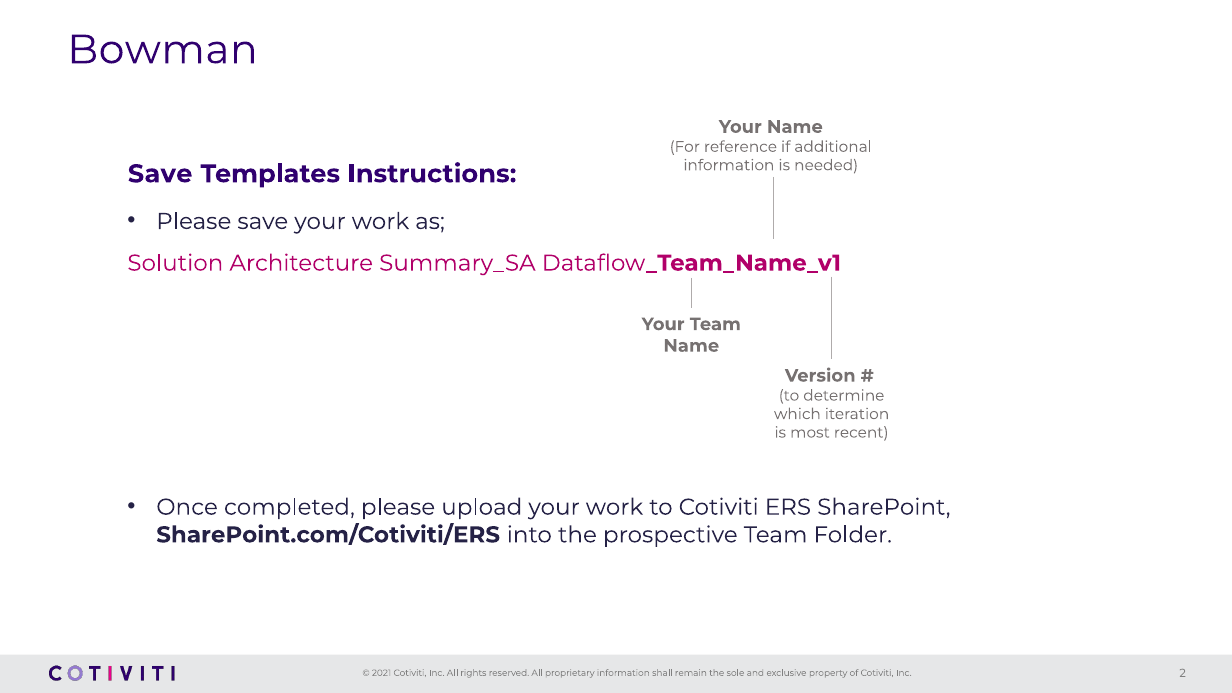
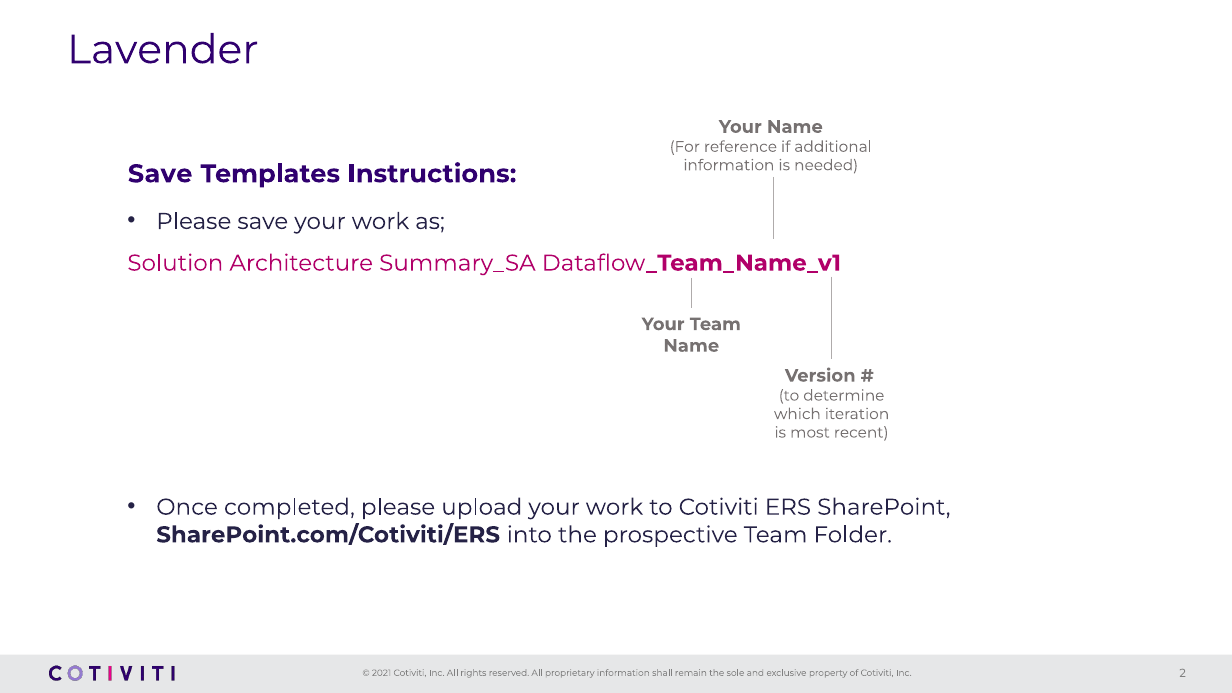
Bowman: Bowman -> Lavender
